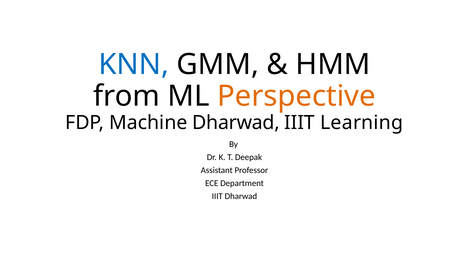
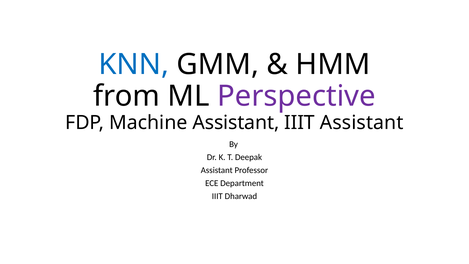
Perspective colour: orange -> purple
Machine Dharwad: Dharwad -> Assistant
IIIT Learning: Learning -> Assistant
